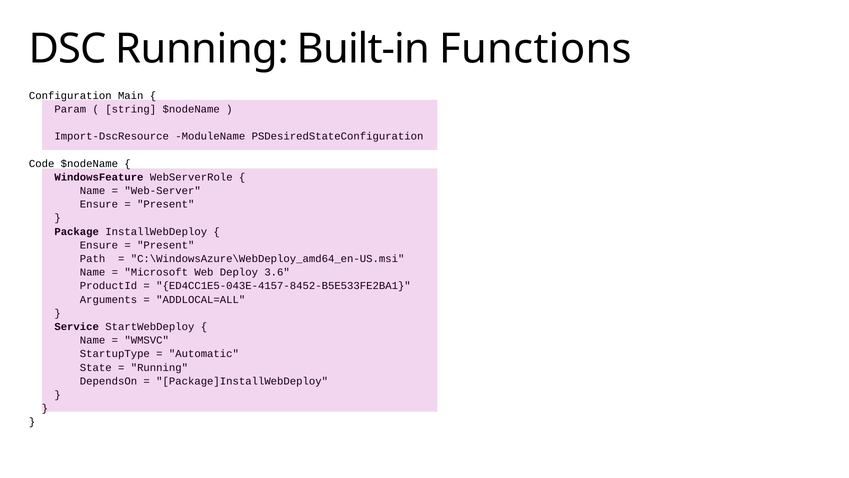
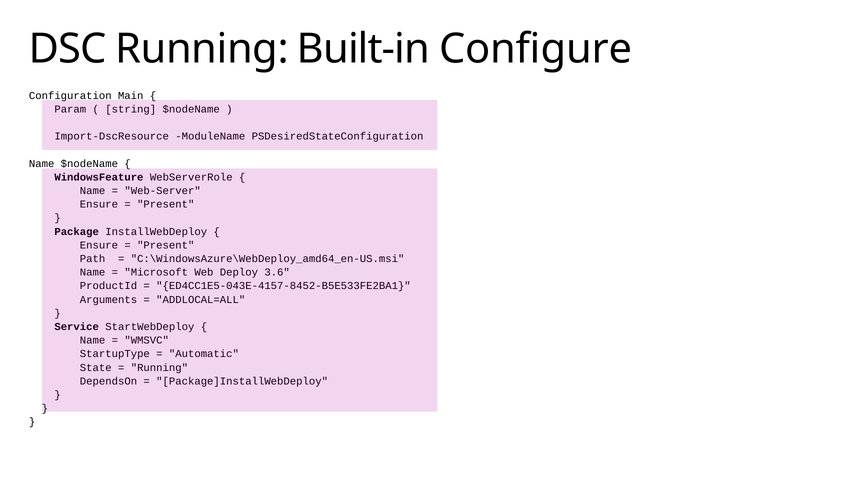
Functions: Functions -> Configure
Code at (42, 163): Code -> Name
